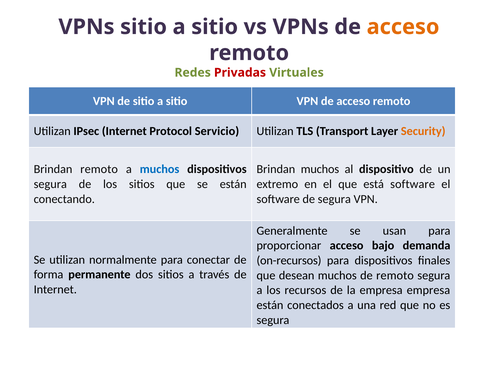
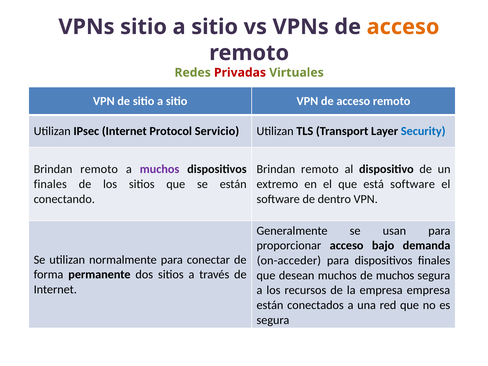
Security colour: orange -> blue
muchos at (160, 169) colour: blue -> purple
muchos at (320, 169): muchos -> remoto
segura at (50, 184): segura -> finales
de segura: segura -> dentro
on-recursos: on-recursos -> on-acceder
de remoto: remoto -> muchos
